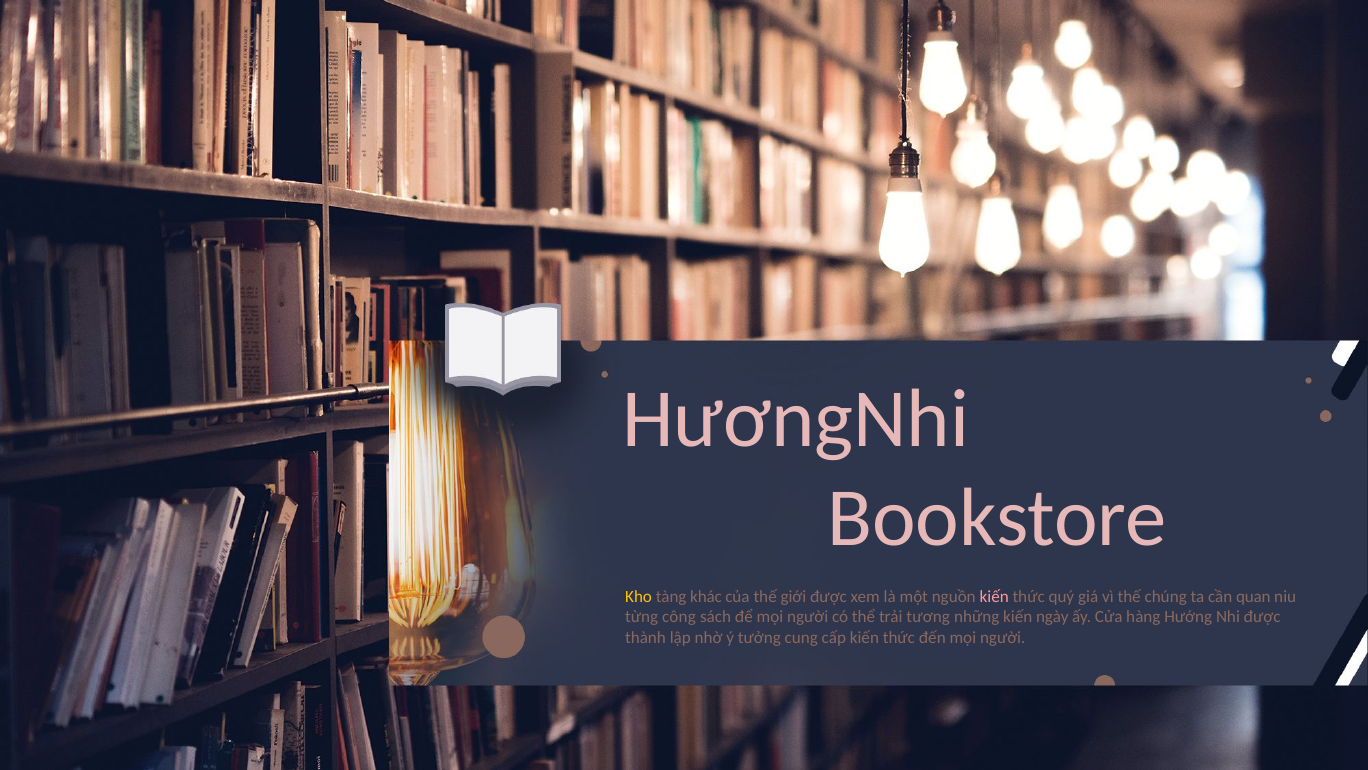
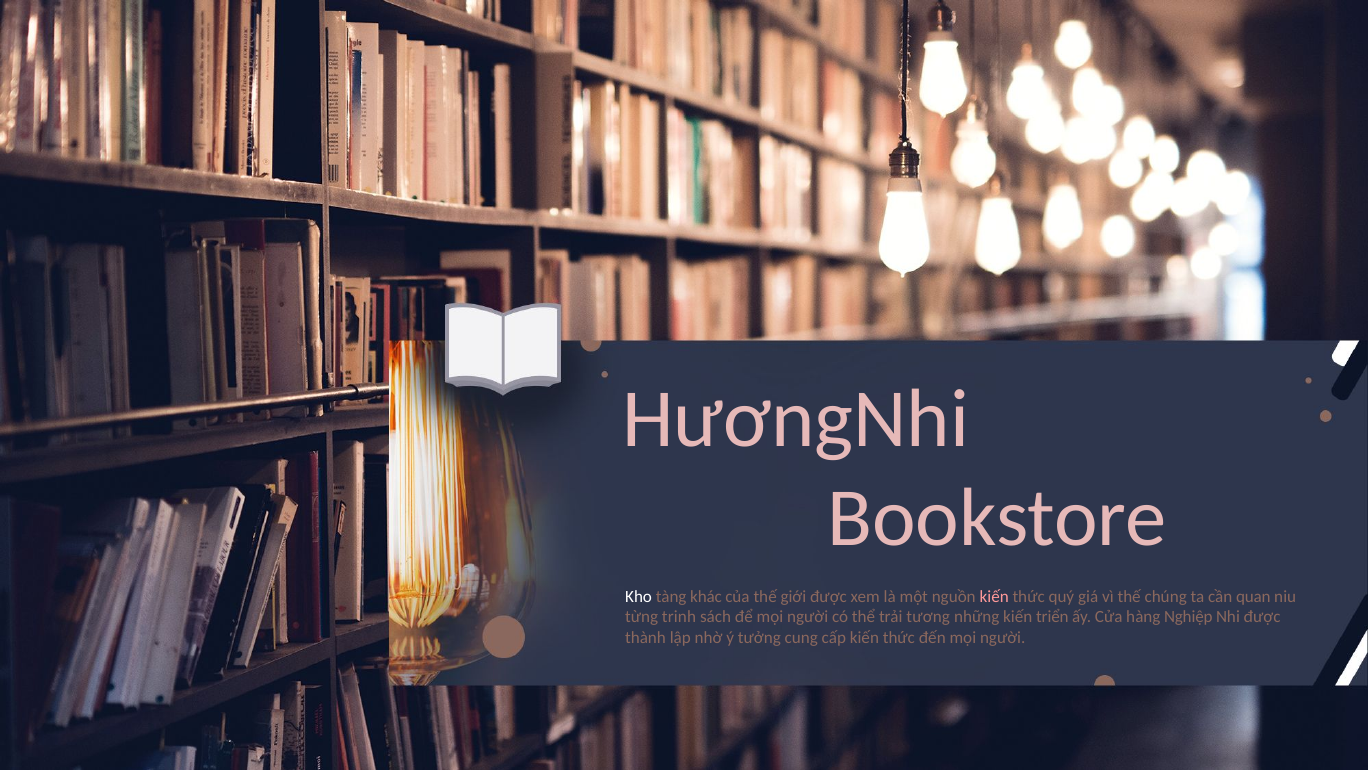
Kho colour: yellow -> white
công: công -> trinh
ngày: ngày -> triển
Hướng: Hướng -> Nghiệp
